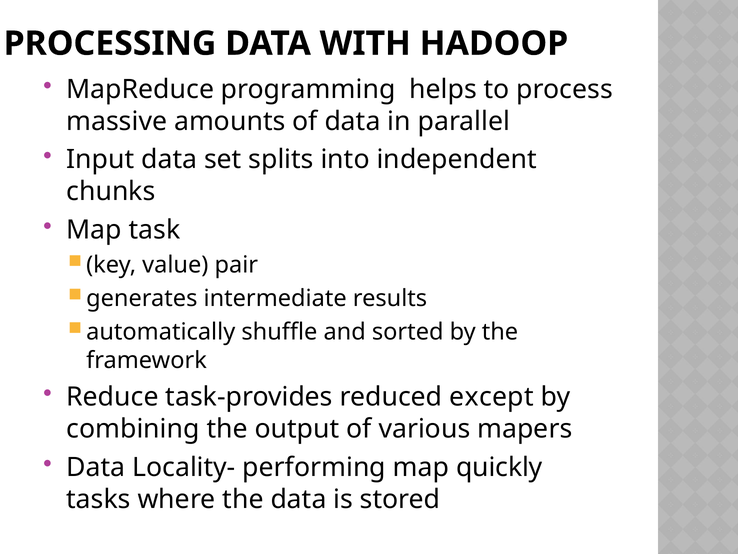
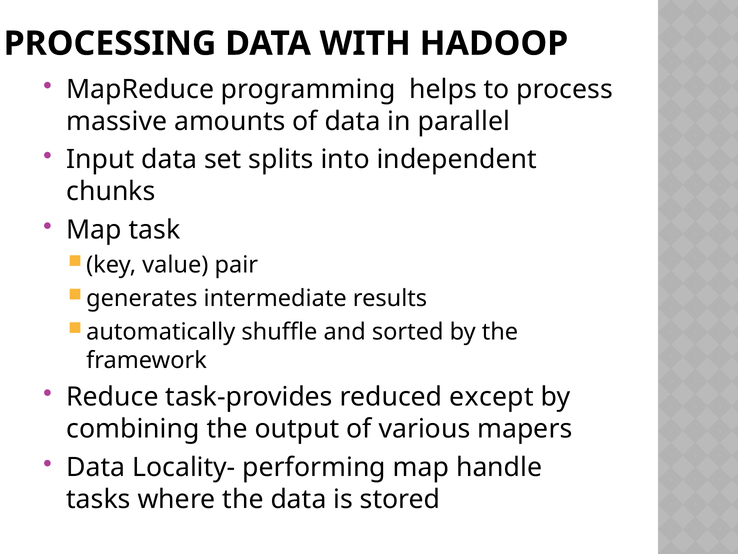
quickly: quickly -> handle
